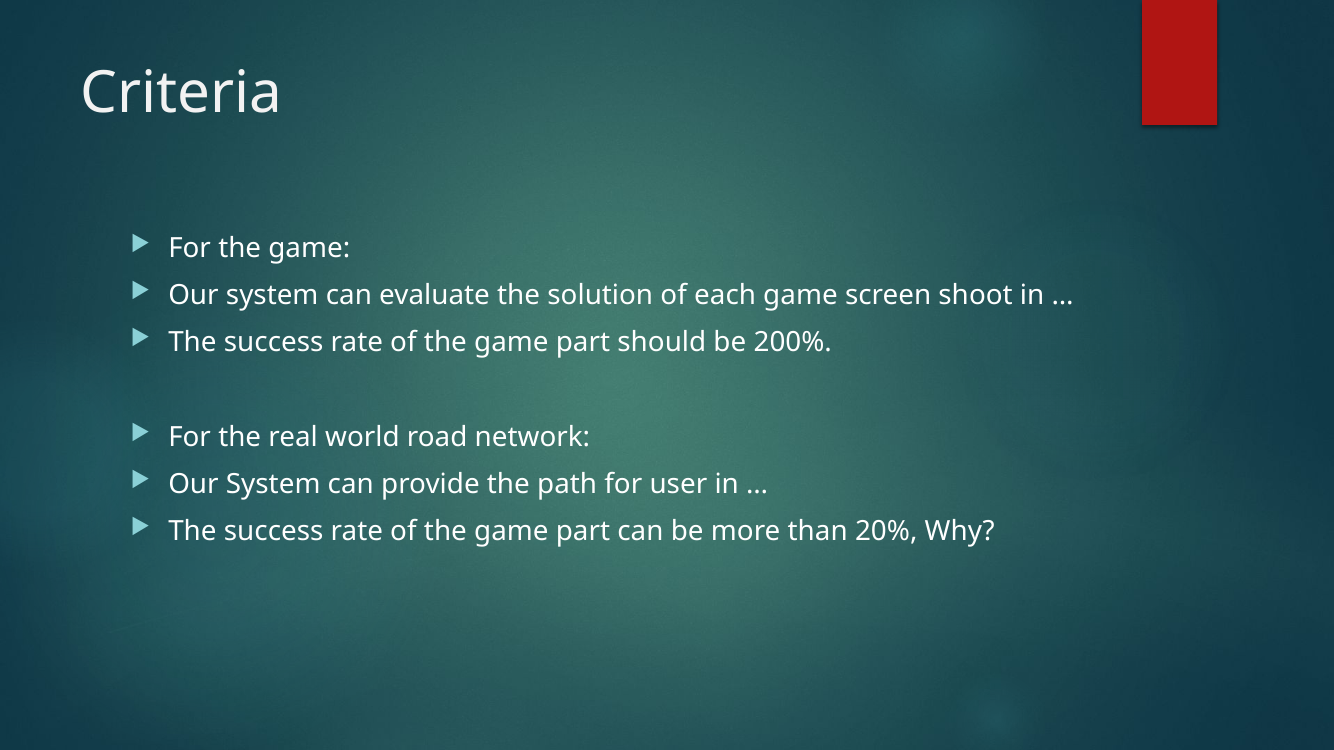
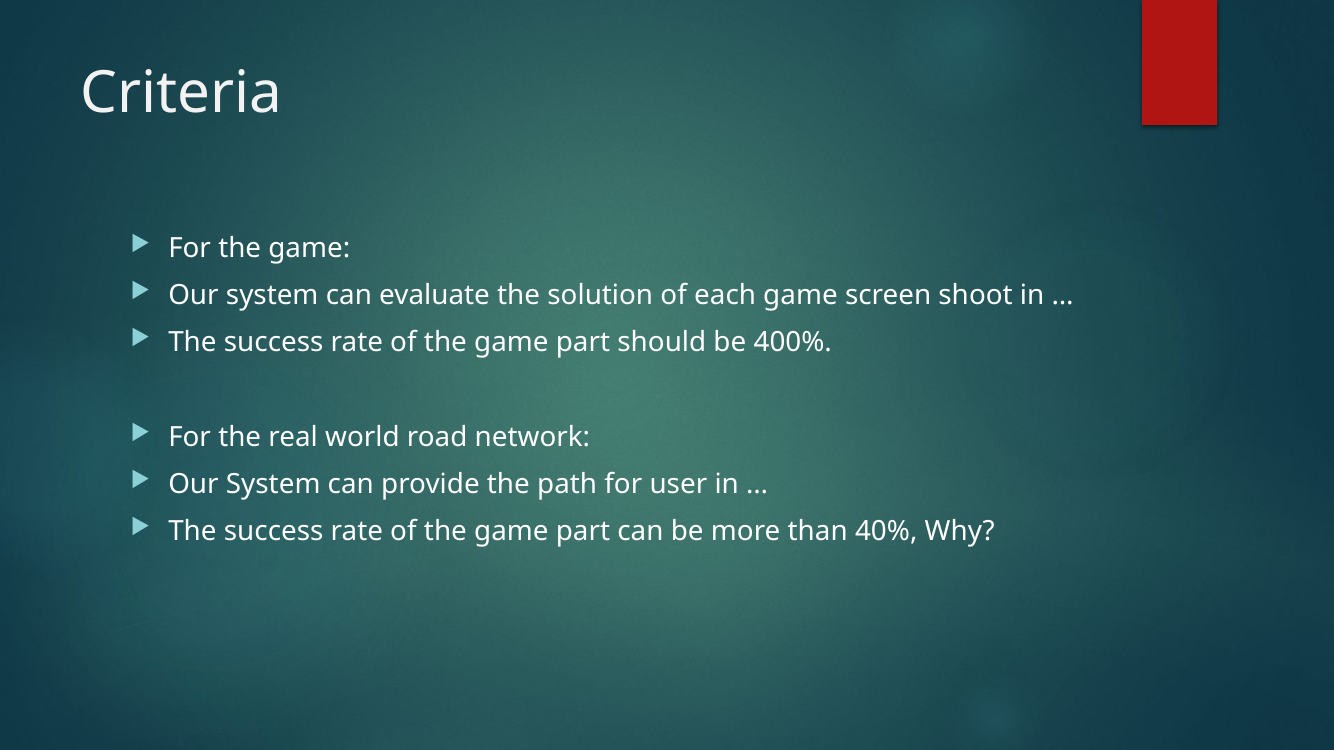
200%: 200% -> 400%
20%: 20% -> 40%
